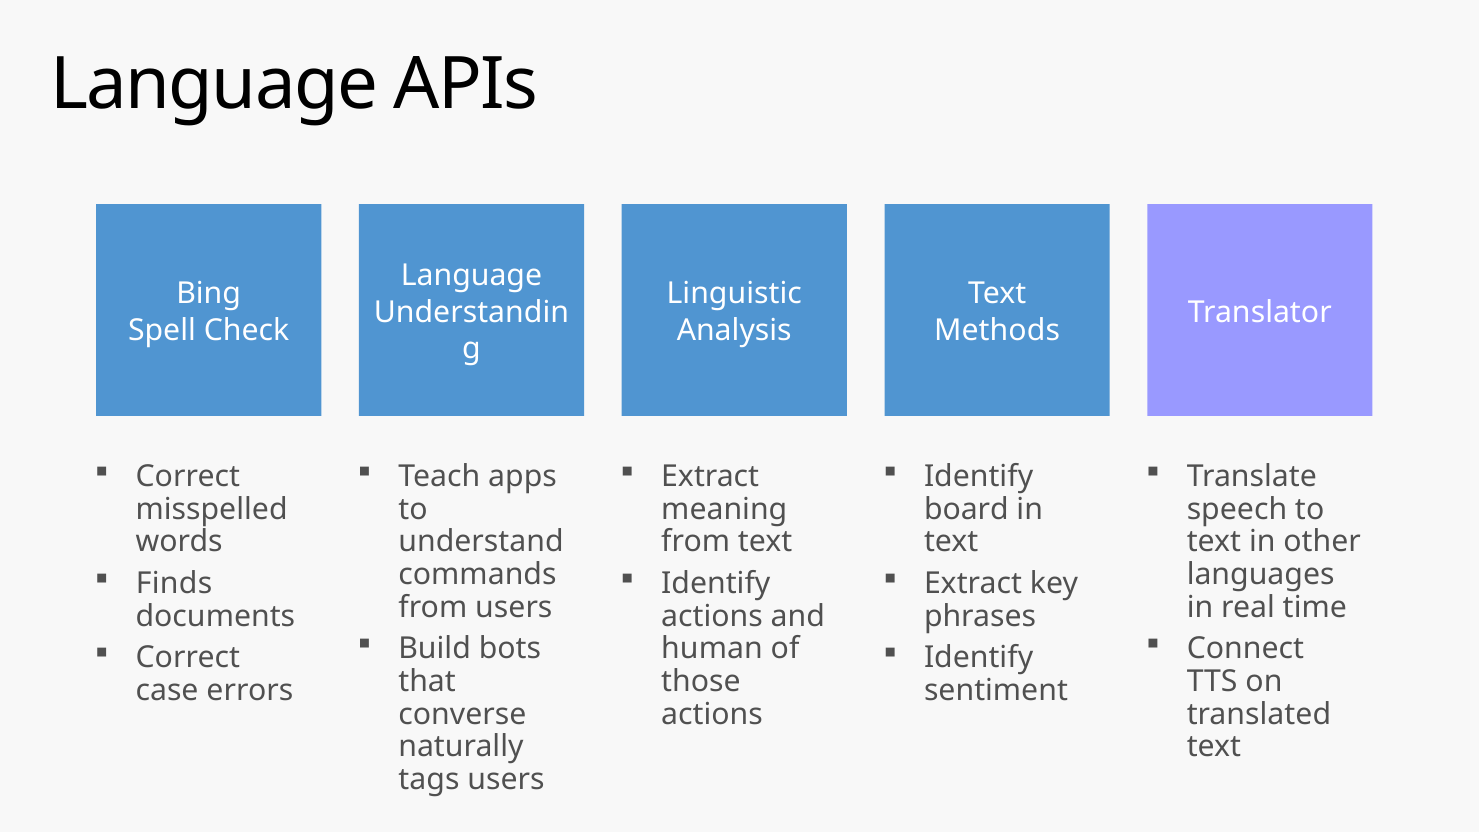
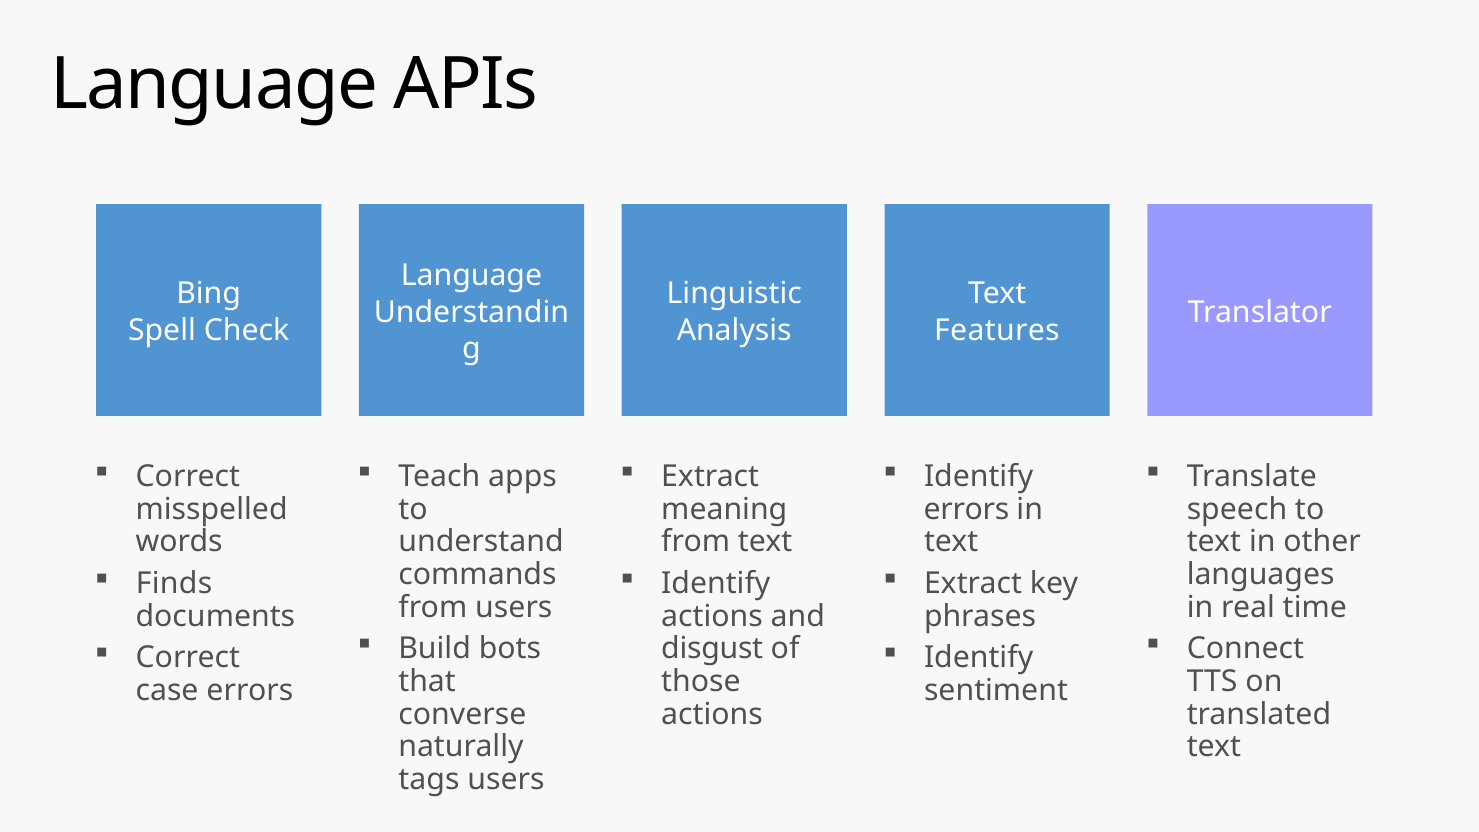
Methods: Methods -> Features
board at (966, 509): board -> errors
human: human -> disgust
